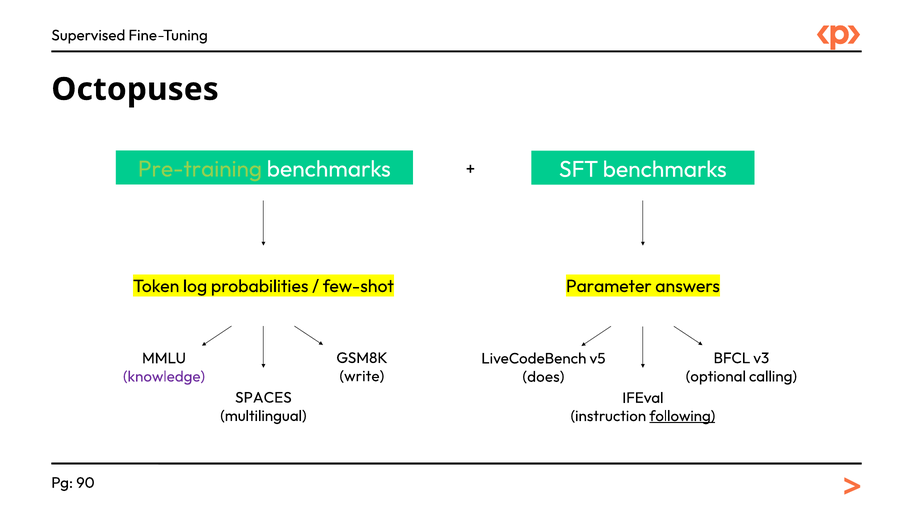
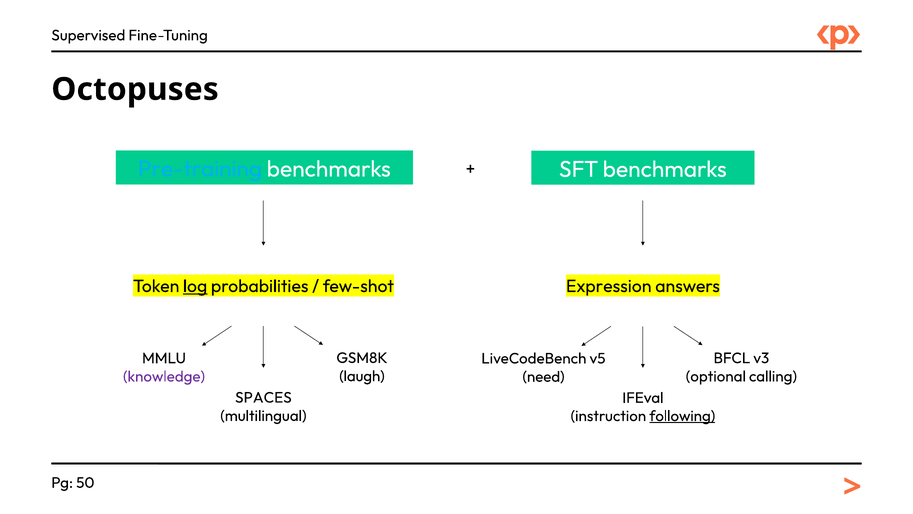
Pre-training colour: light green -> light blue
log underline: none -> present
Parameter: Parameter -> Expression
write: write -> laugh
does: does -> need
90: 90 -> 50
